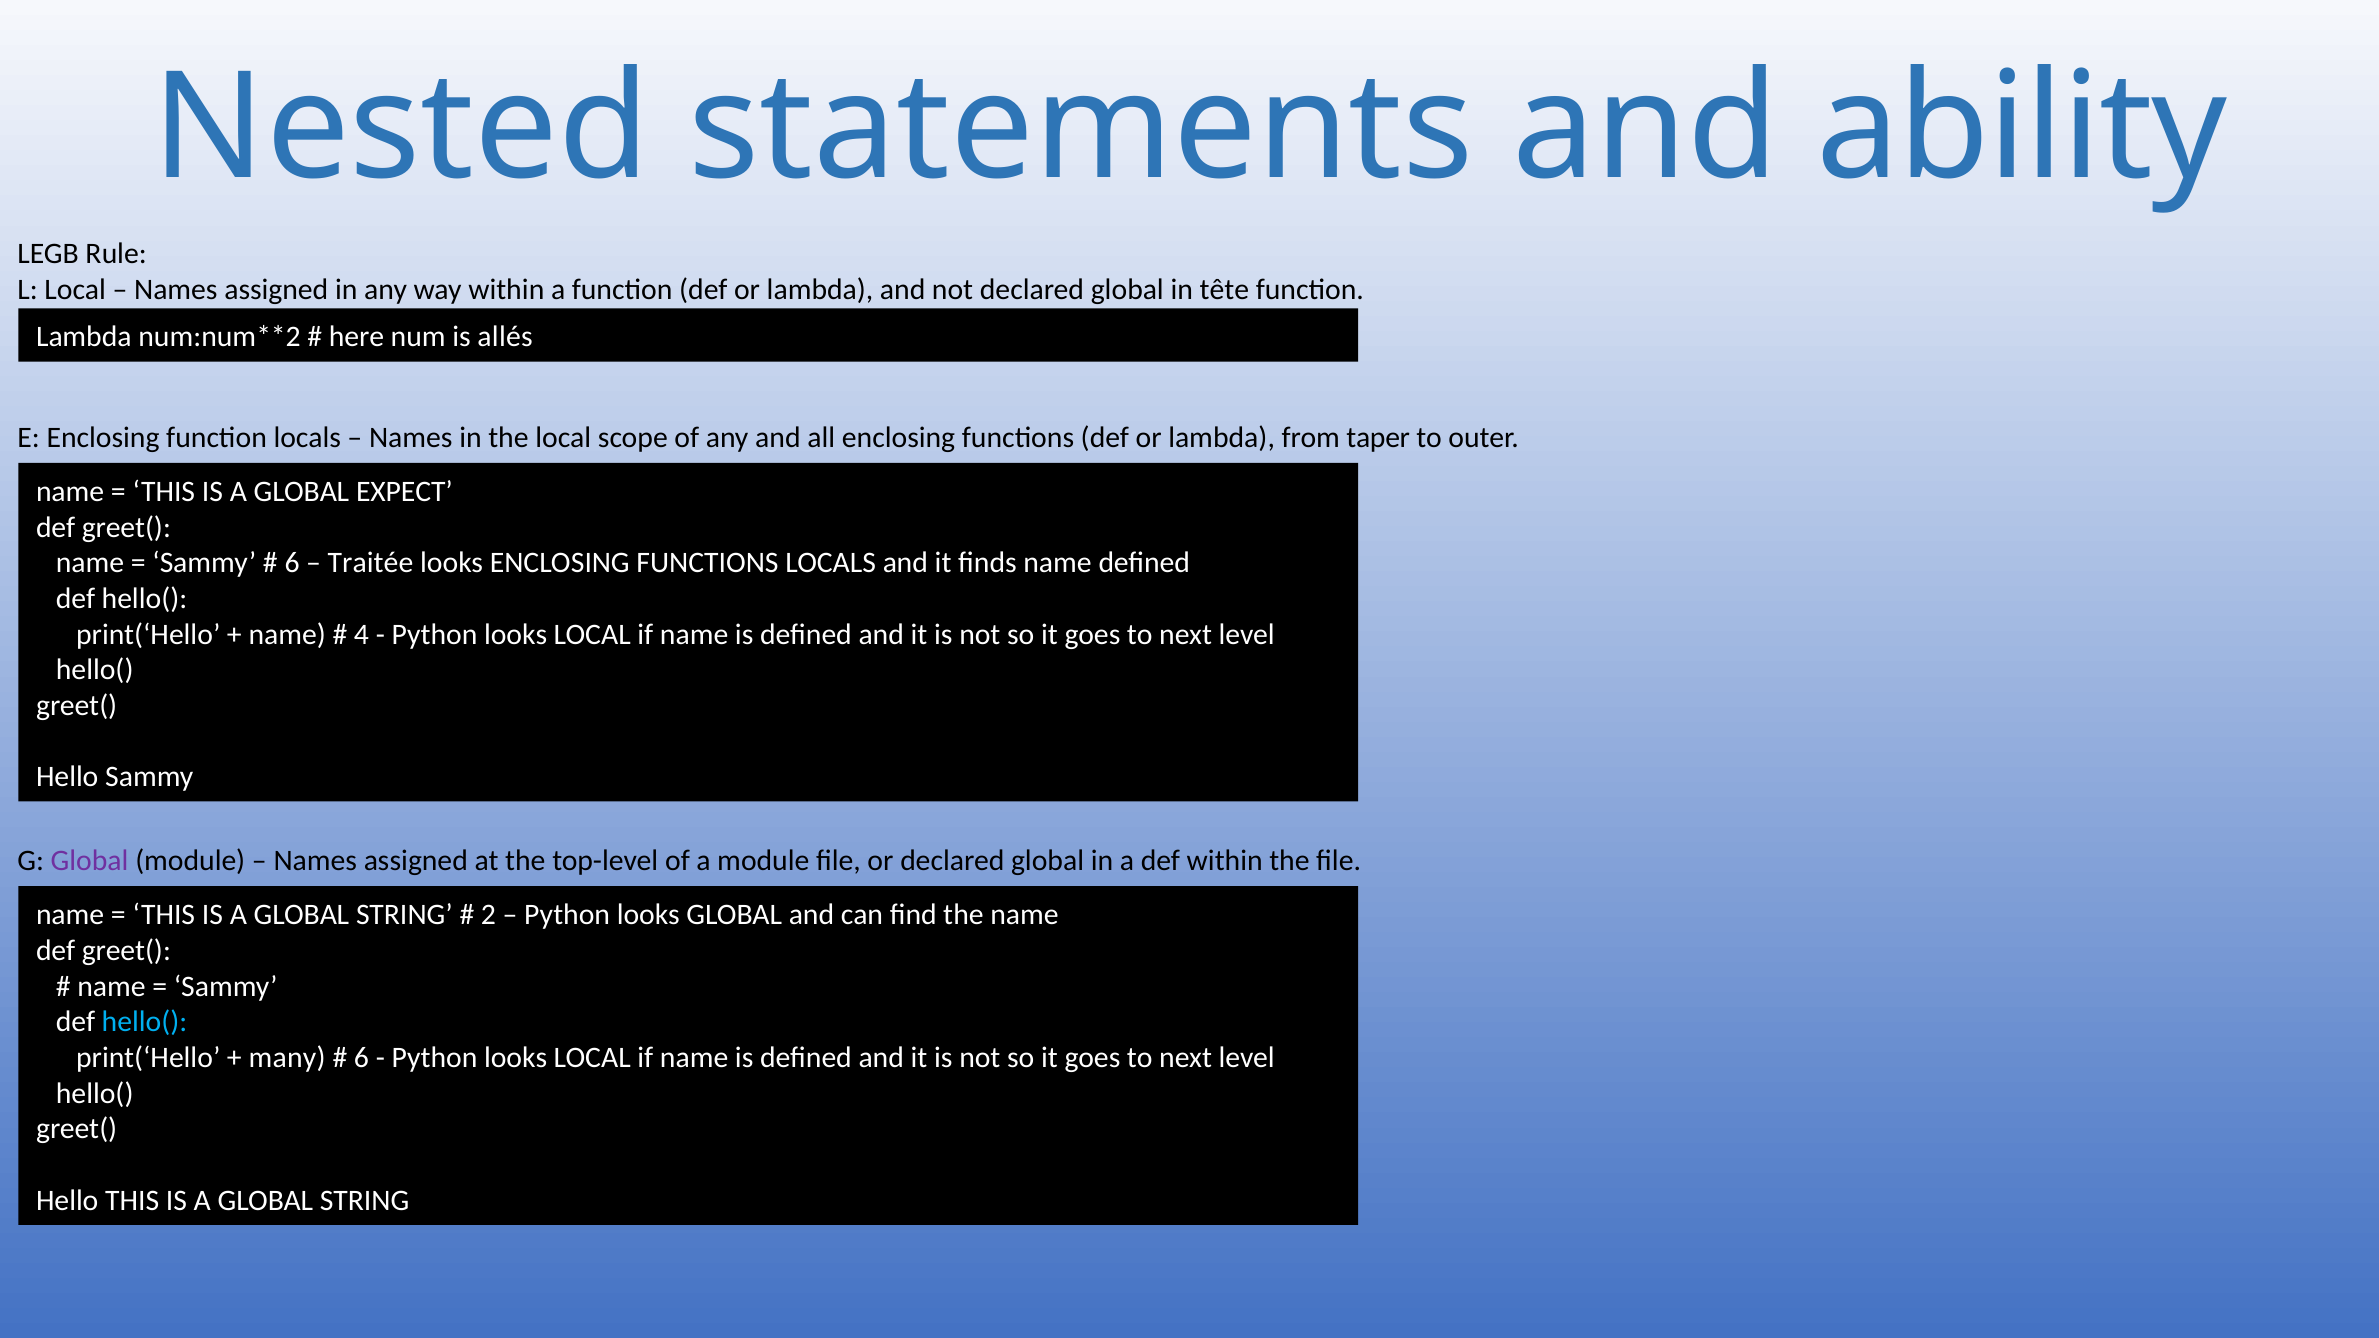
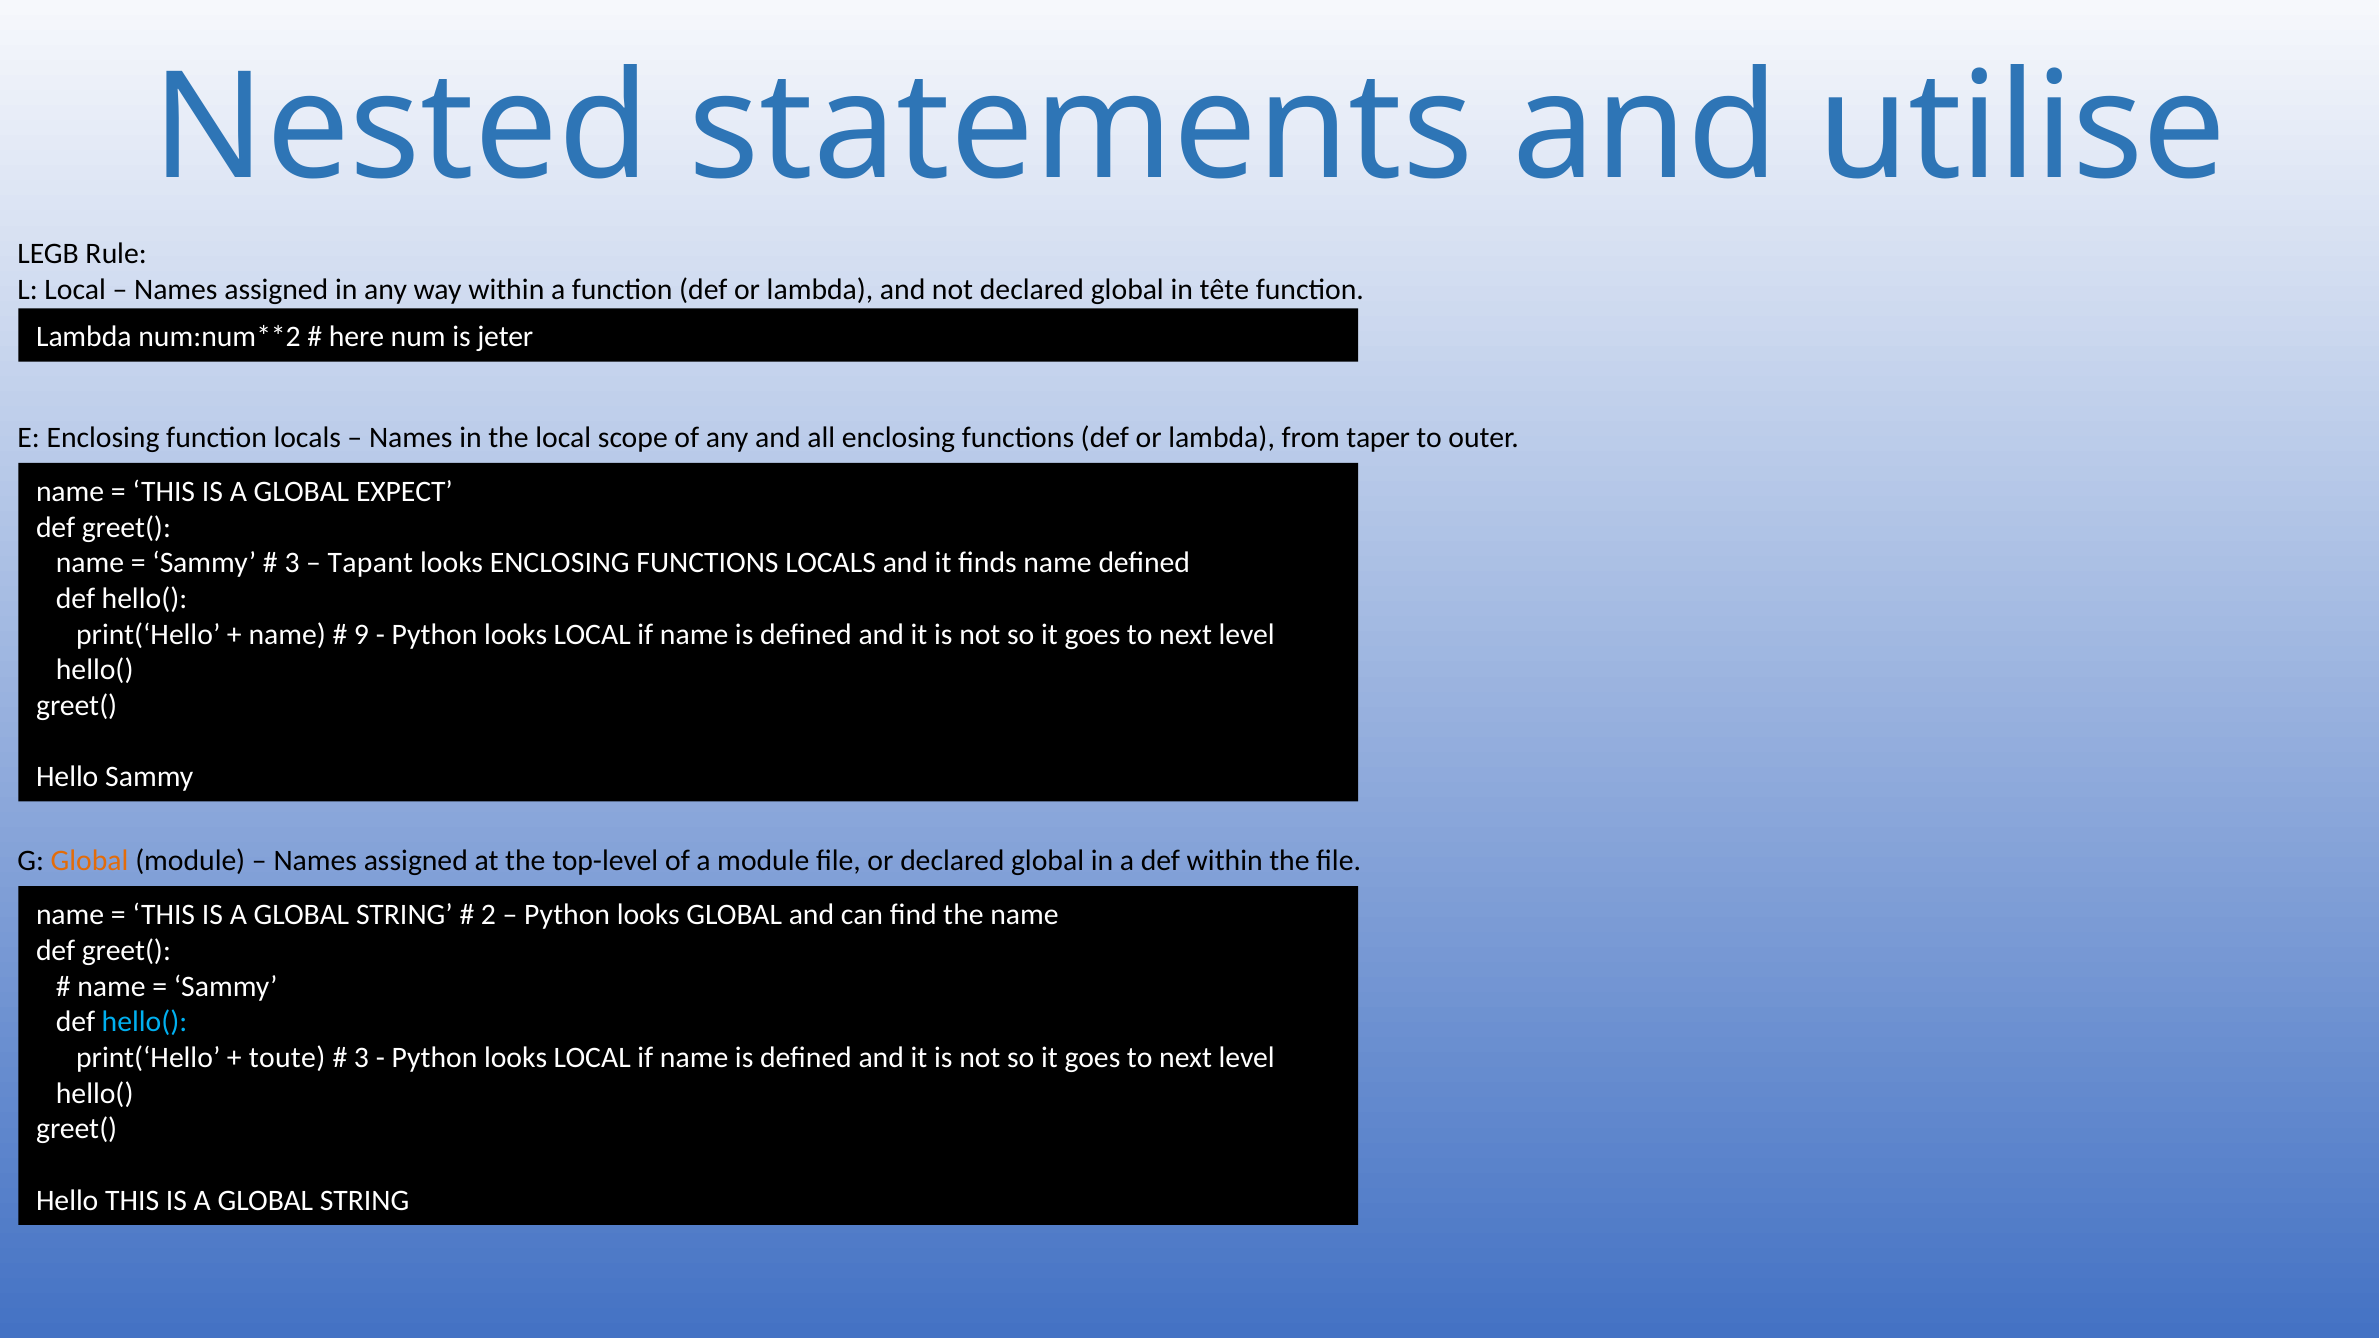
ability: ability -> utilise
allés: allés -> jeter
6 at (292, 563): 6 -> 3
Traitée: Traitée -> Tapant
4: 4 -> 9
Global at (90, 861) colour: purple -> orange
many: many -> toute
6 at (361, 1058): 6 -> 3
